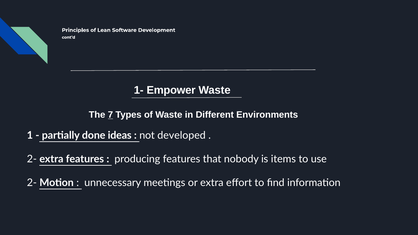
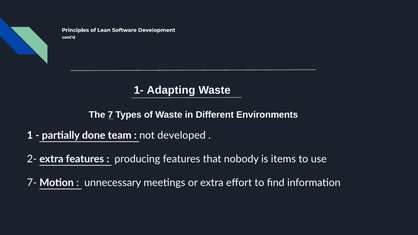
Empower: Empower -> Adapting
ideas: ideas -> team
2- at (32, 183): 2- -> 7-
